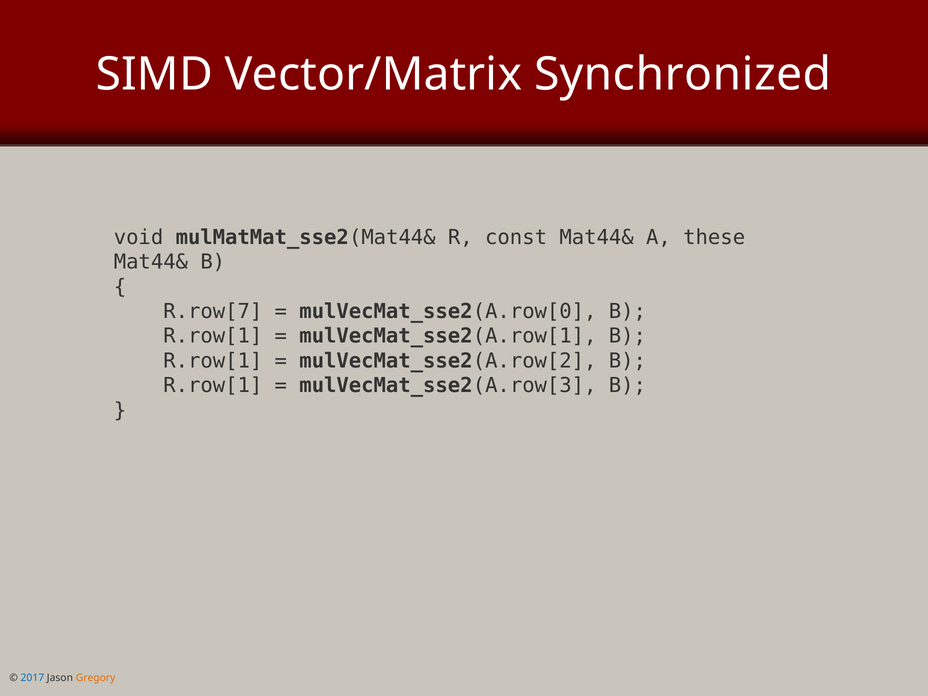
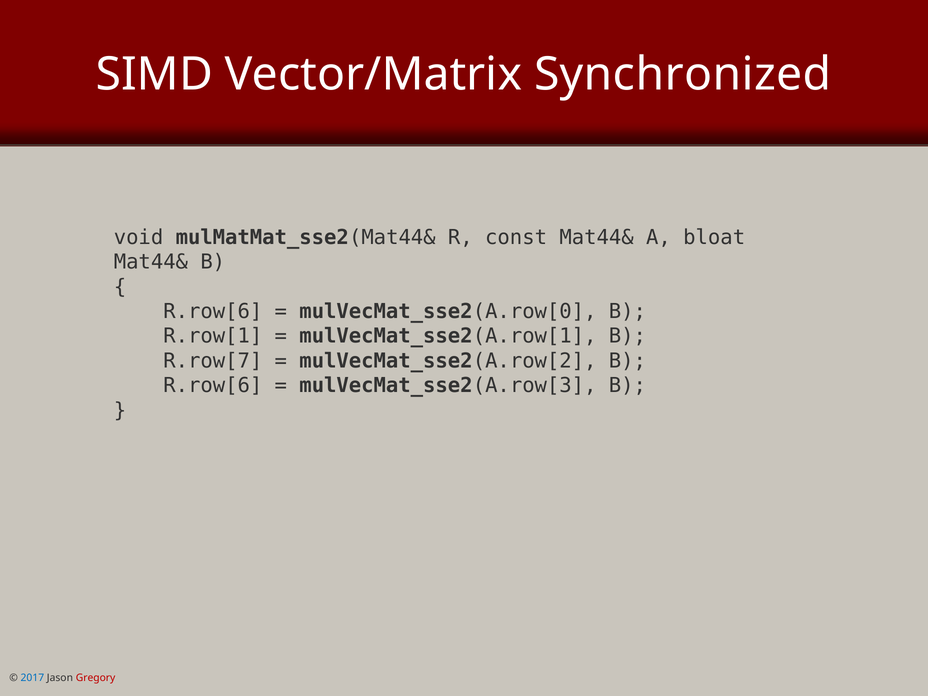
these: these -> bloat
R.row[7 at (213, 311): R.row[7 -> R.row[6
R.row[1 at (213, 361): R.row[1 -> R.row[7
R.row[1 at (213, 386): R.row[1 -> R.row[6
Gregory colour: orange -> red
